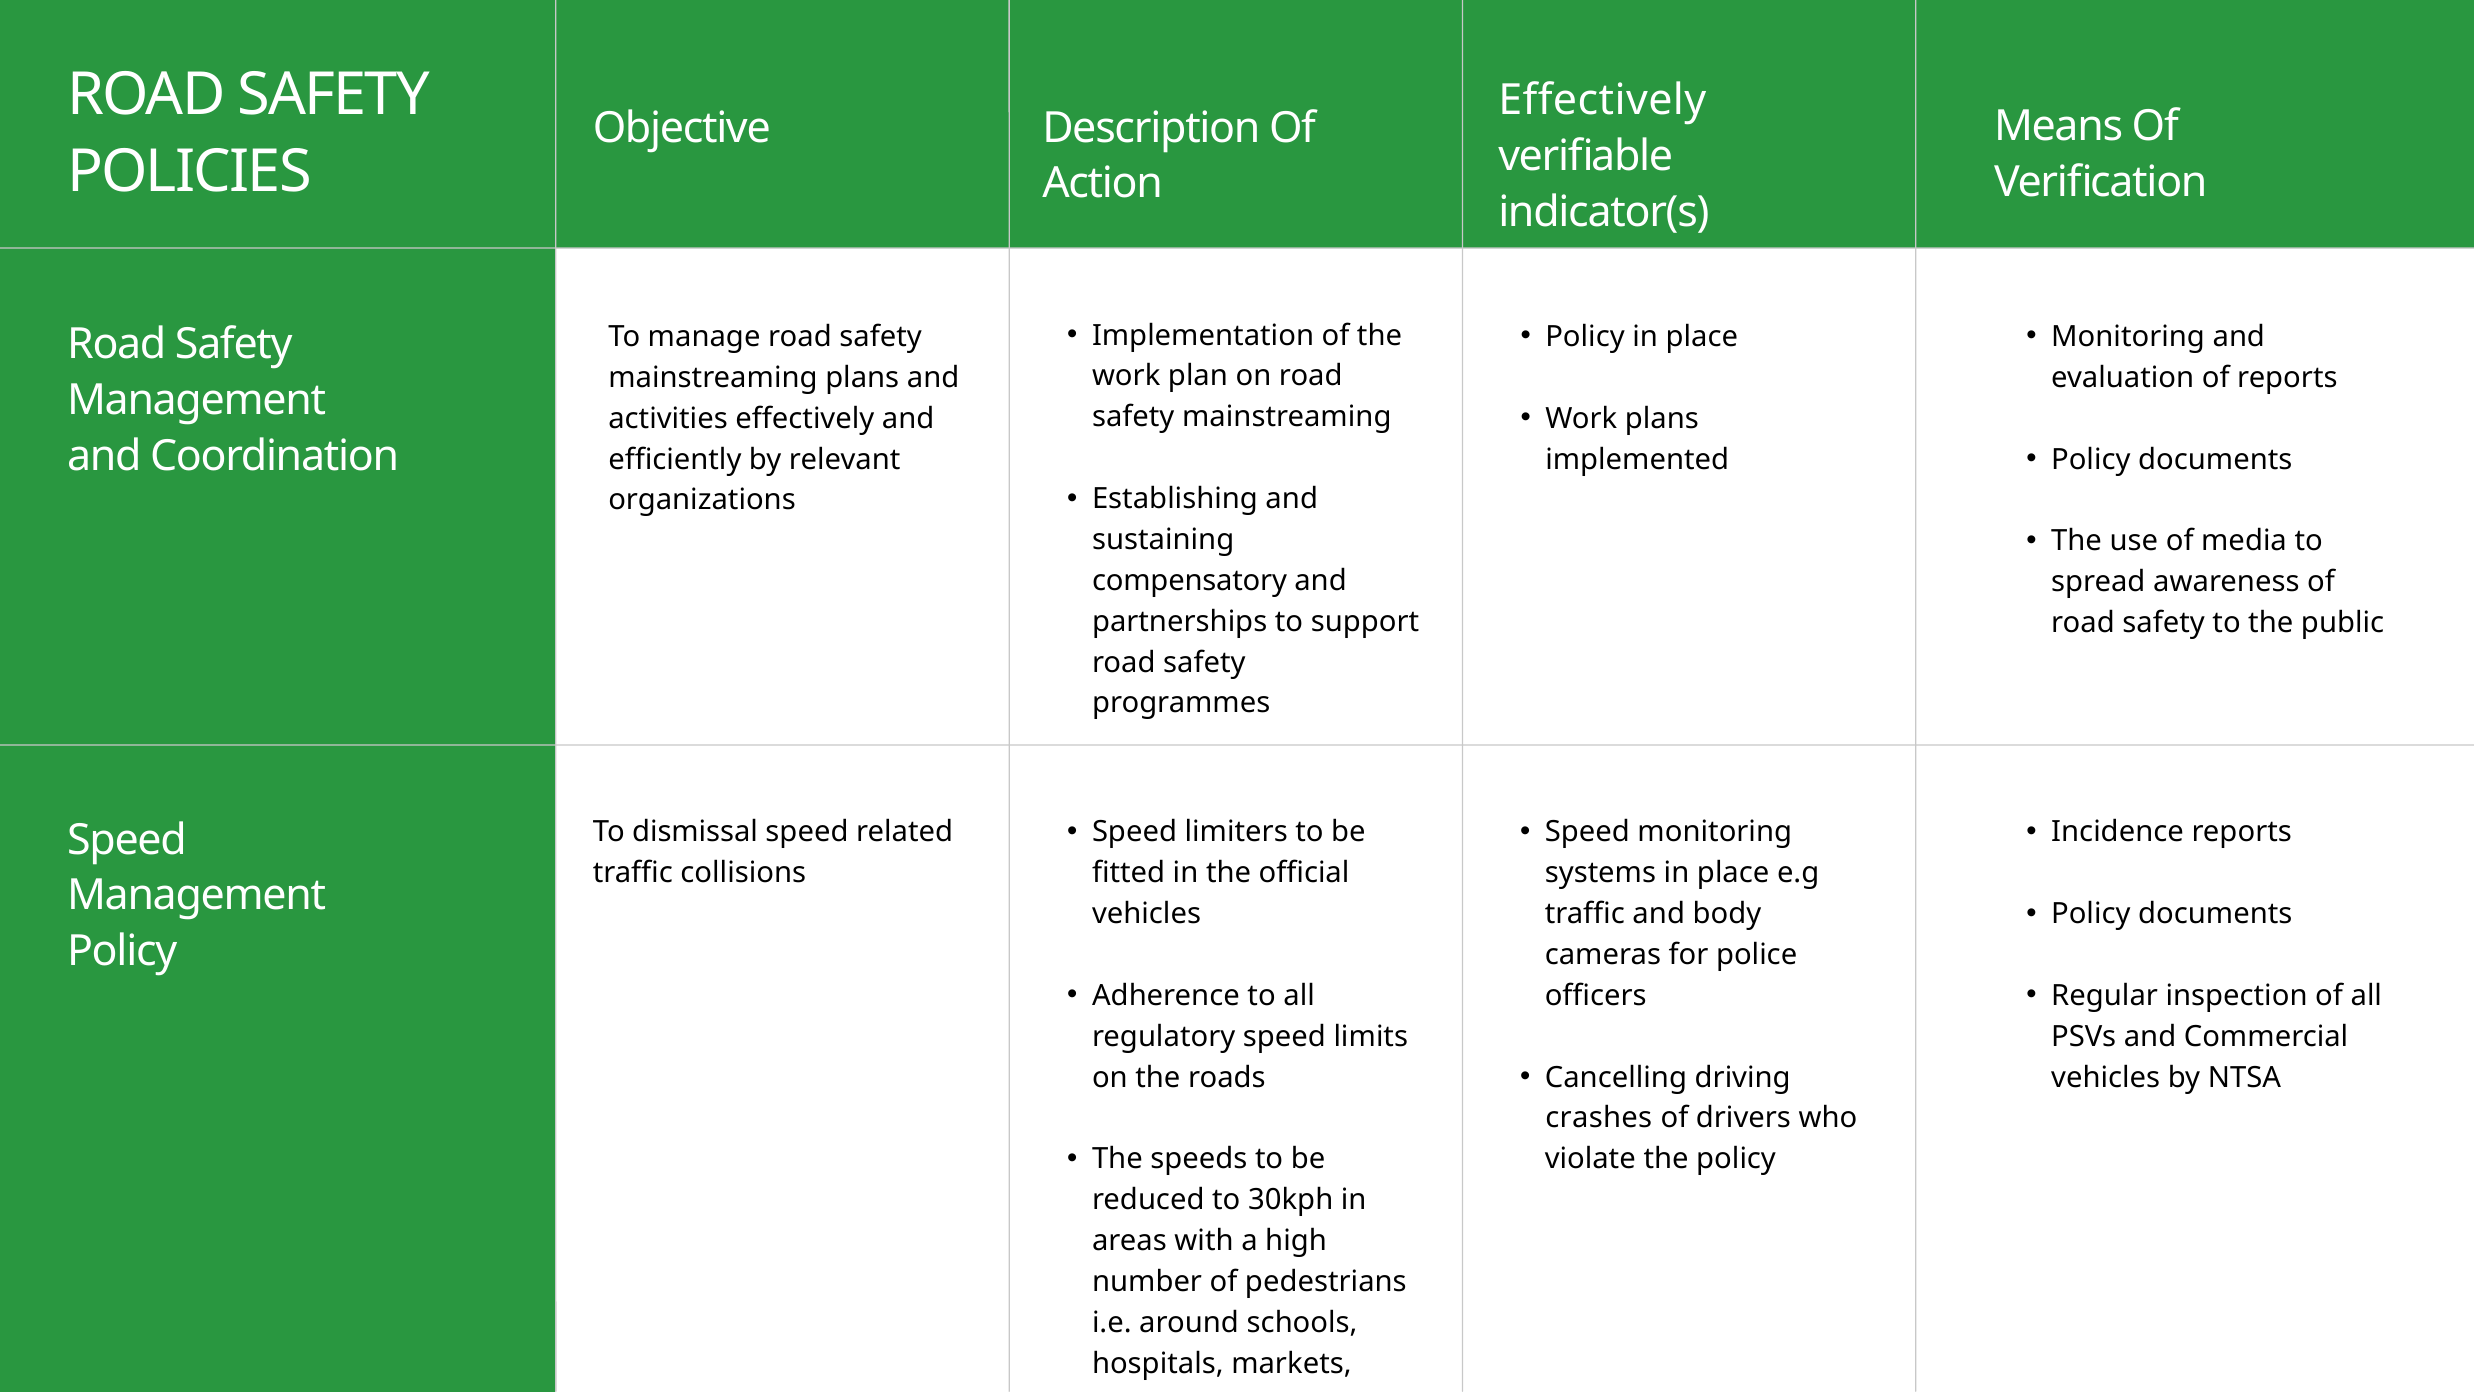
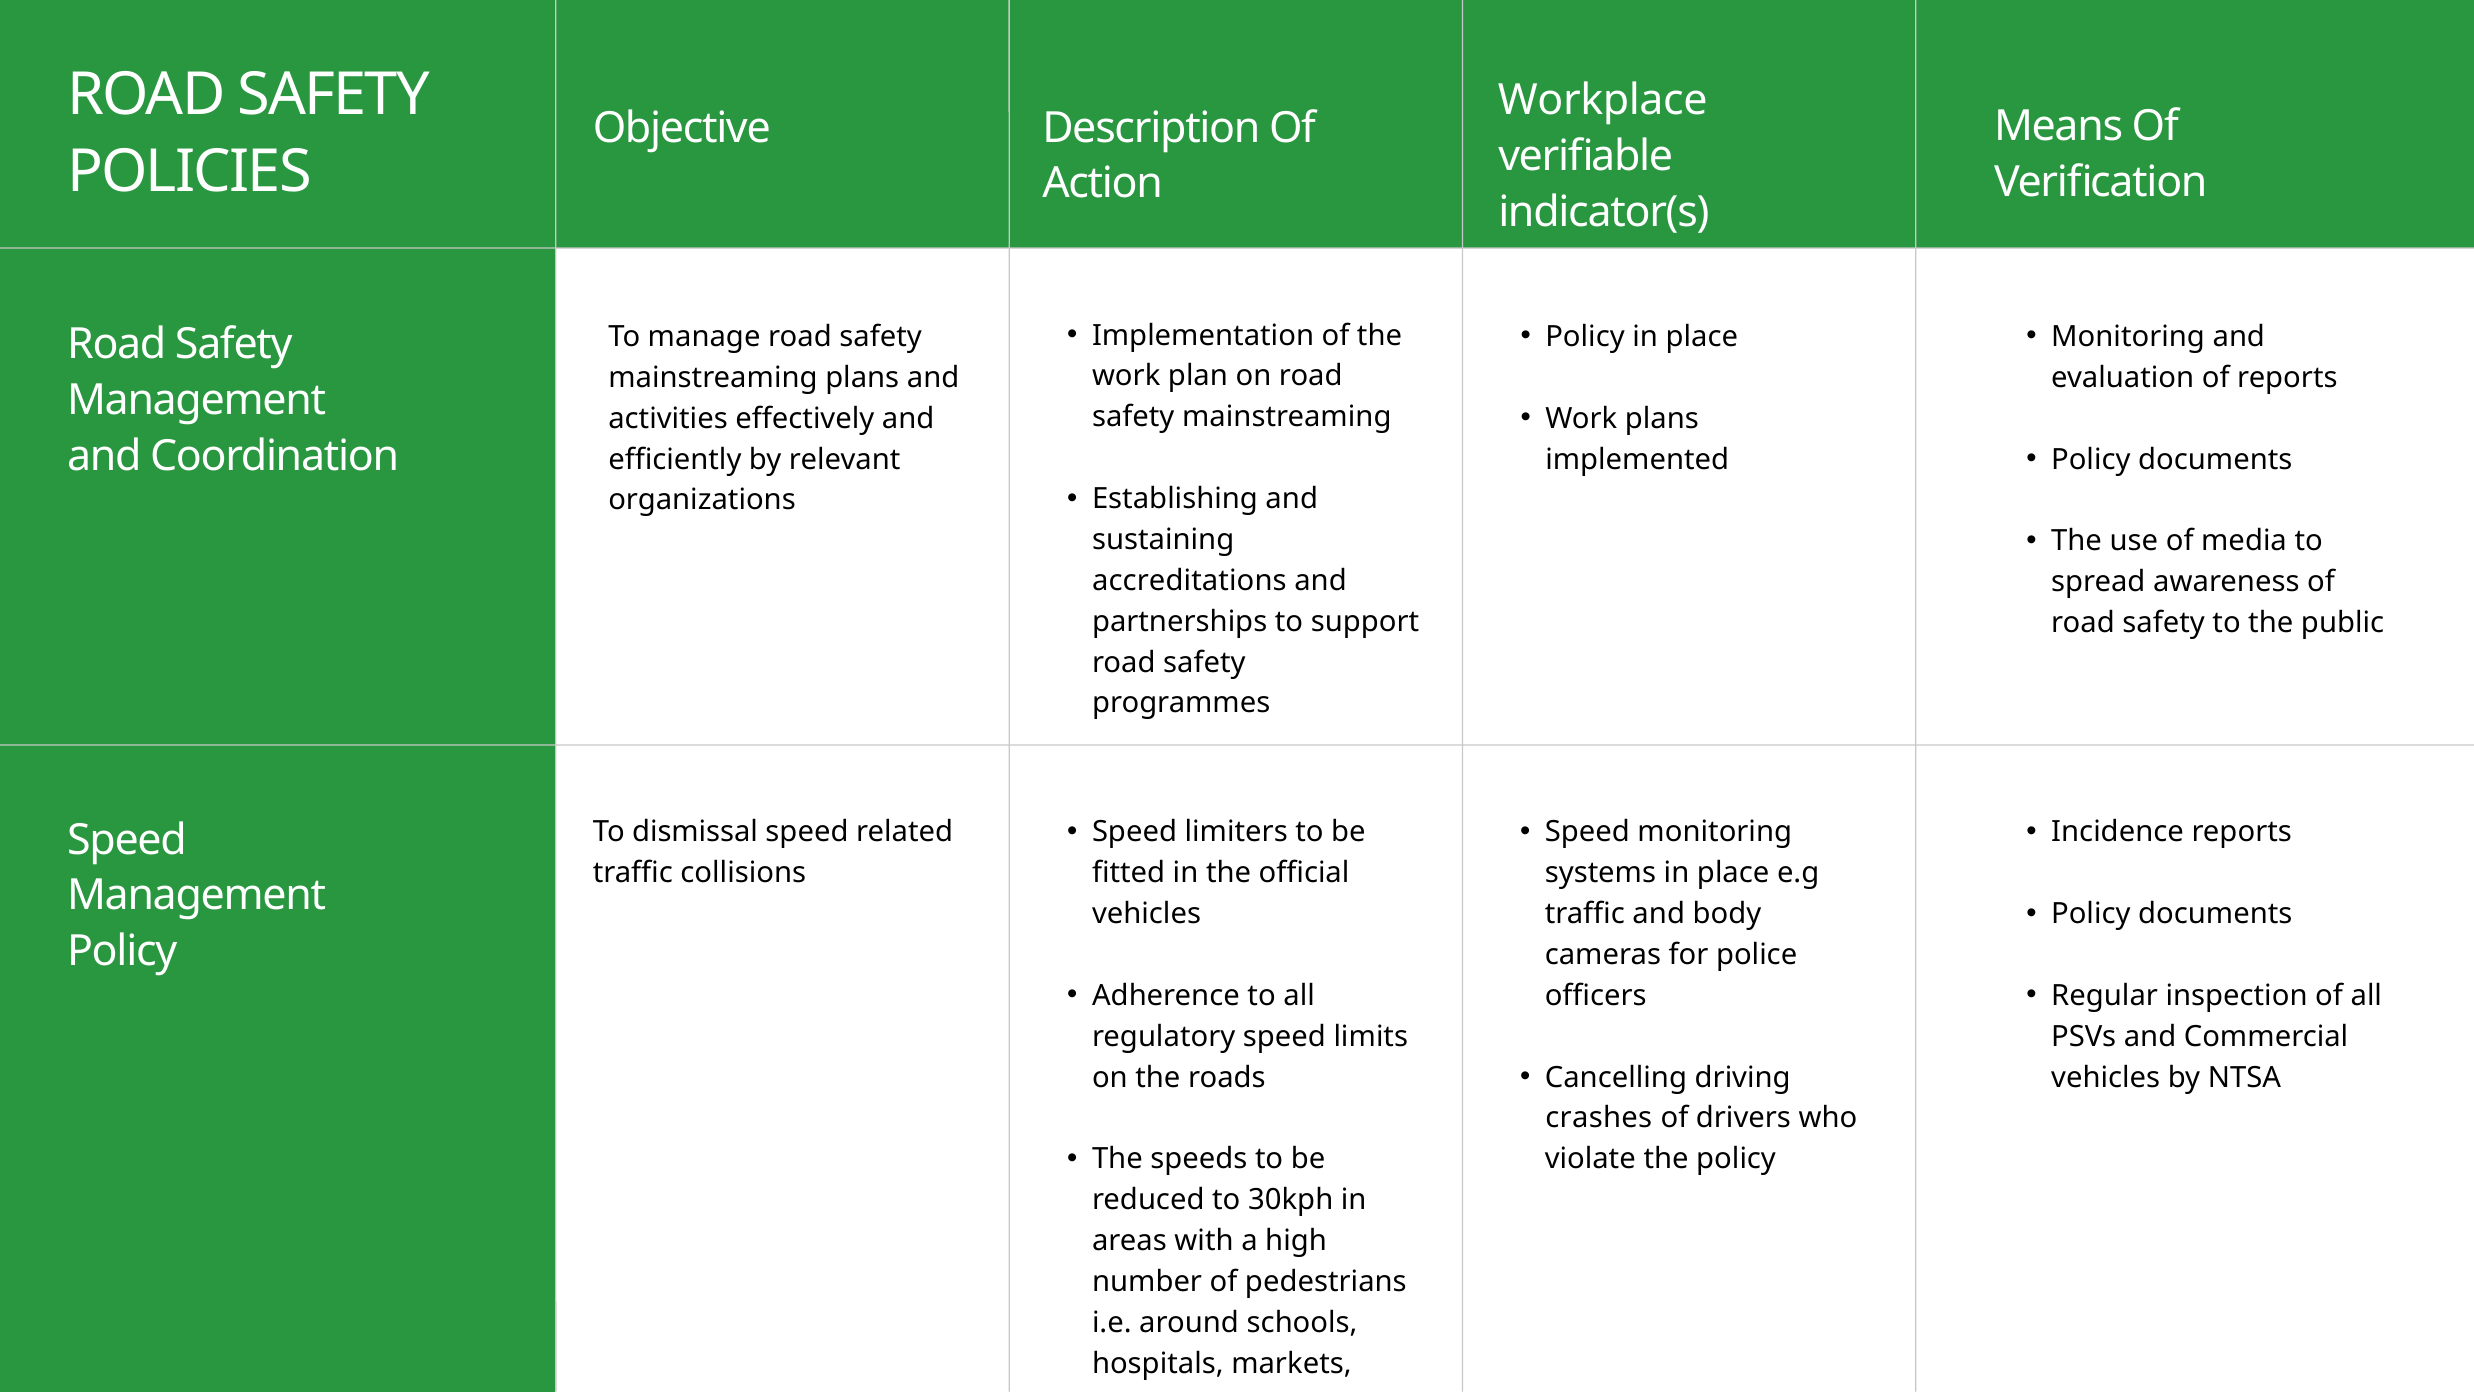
Effectively at (1602, 100): Effectively -> Workplace
compensatory: compensatory -> accreditations
